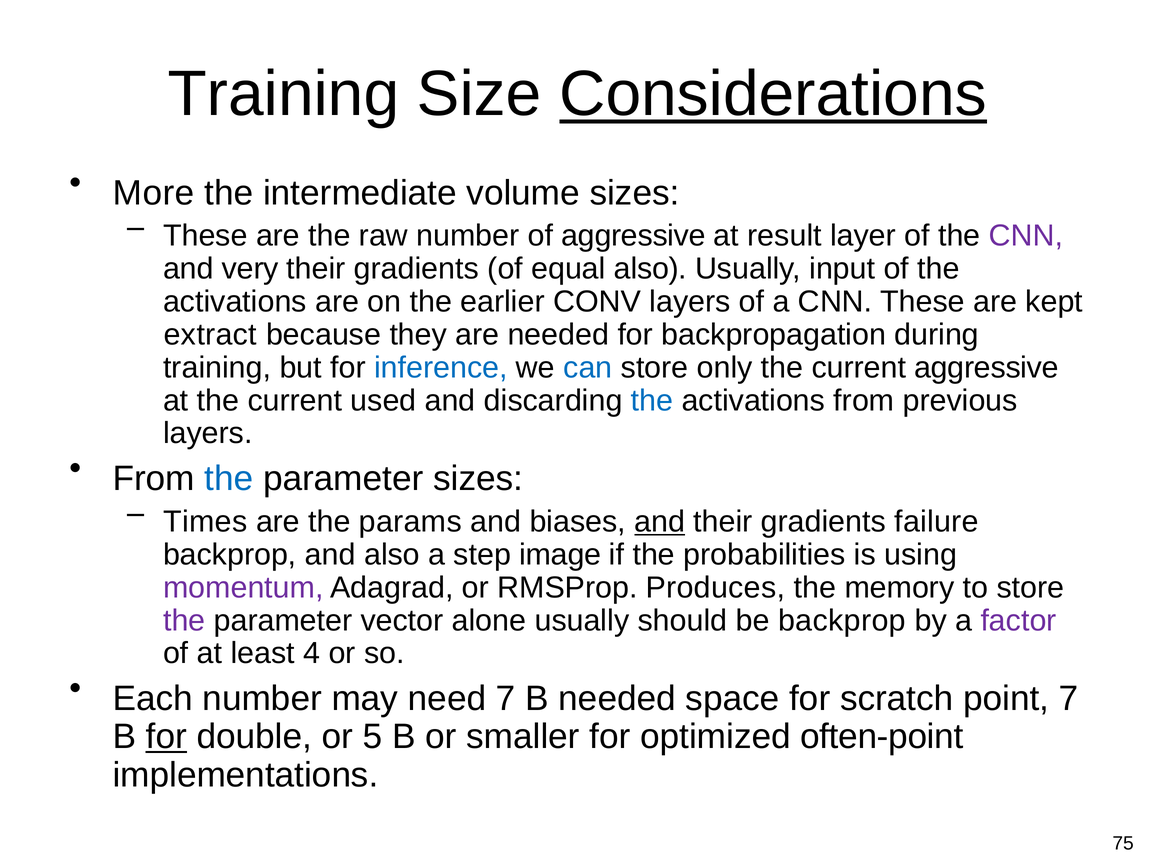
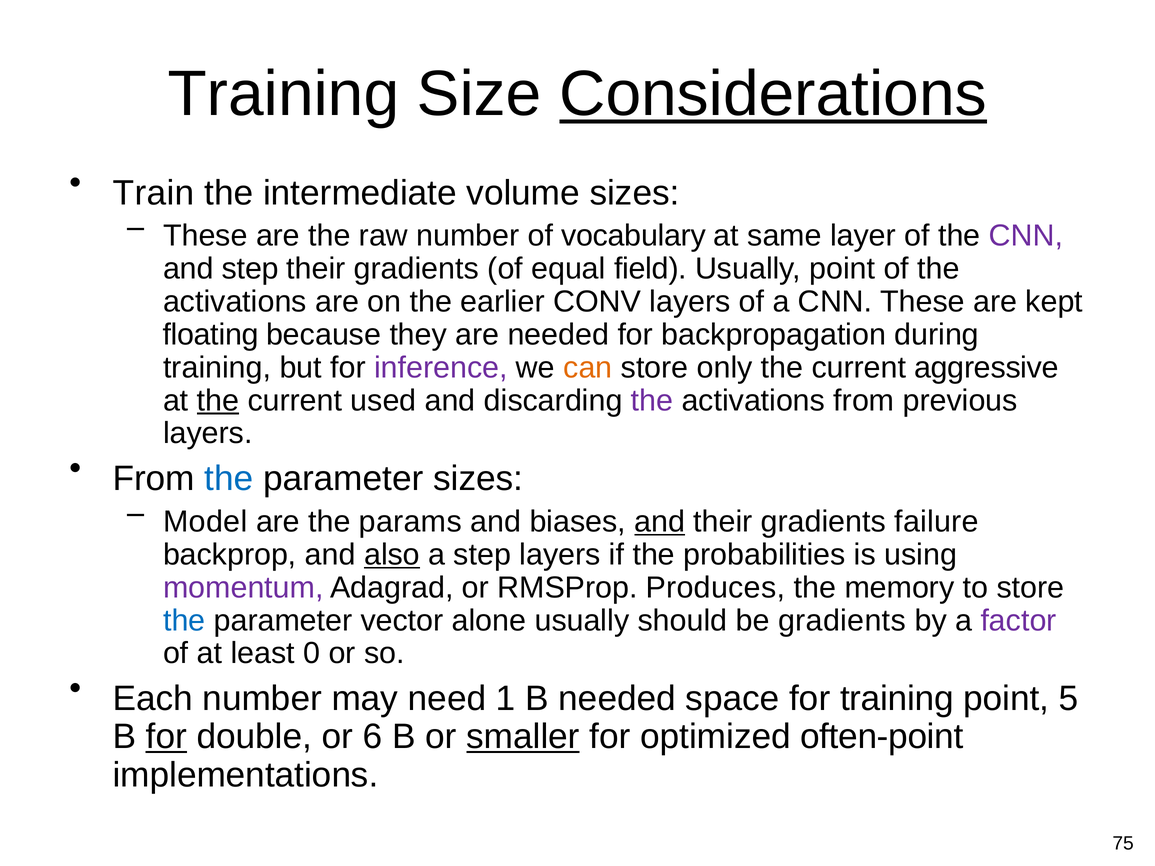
More: More -> Train
of aggressive: aggressive -> vocabulary
result: result -> same
and very: very -> step
equal also: also -> field
Usually input: input -> point
extract: extract -> floating
inference colour: blue -> purple
can colour: blue -> orange
the at (218, 401) underline: none -> present
the at (652, 401) colour: blue -> purple
Times: Times -> Model
also at (392, 555) underline: none -> present
step image: image -> layers
the at (184, 621) colour: purple -> blue
be backprop: backprop -> gradients
4: 4 -> 0
need 7: 7 -> 1
for scratch: scratch -> training
point 7: 7 -> 5
5: 5 -> 6
smaller underline: none -> present
